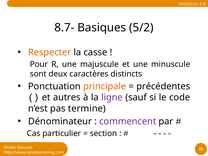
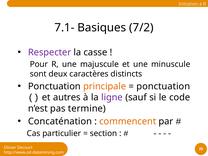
8.7-: 8.7- -> 7.1-
5/2: 5/2 -> 7/2
Respecter colour: orange -> purple
précédentes at (163, 86): précédentes -> ponctuation
Dénominateur: Dénominateur -> Concaténation
commencent colour: purple -> orange
